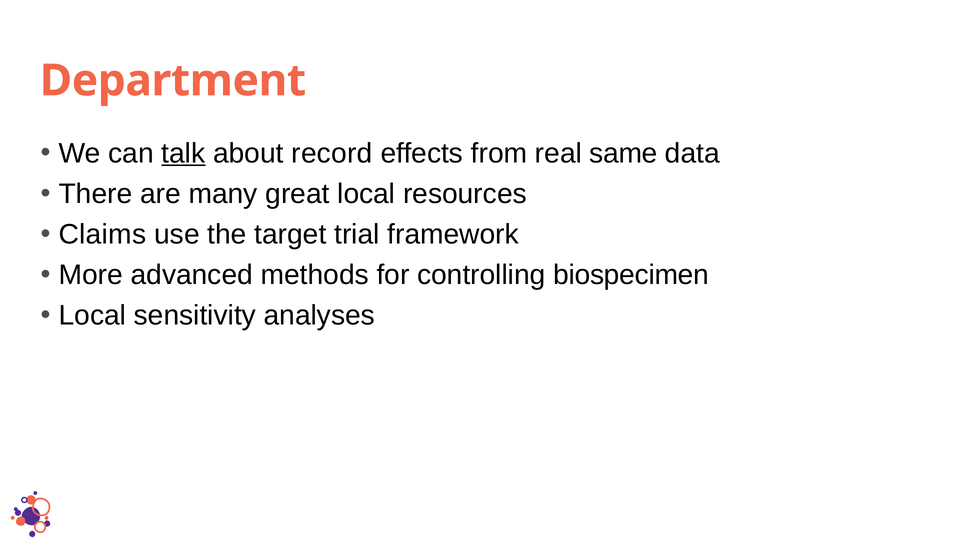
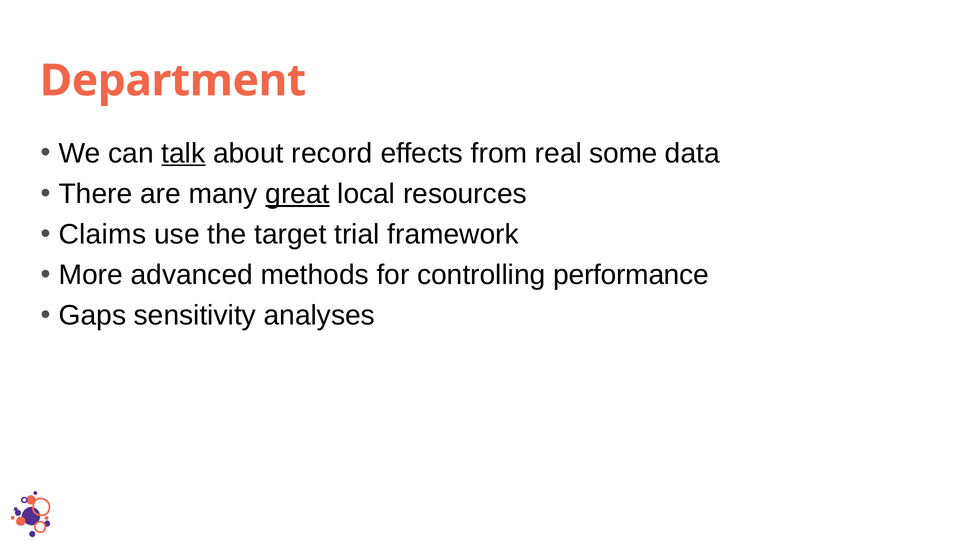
same: same -> some
great underline: none -> present
biospecimen: biospecimen -> performance
Local at (92, 316): Local -> Gaps
